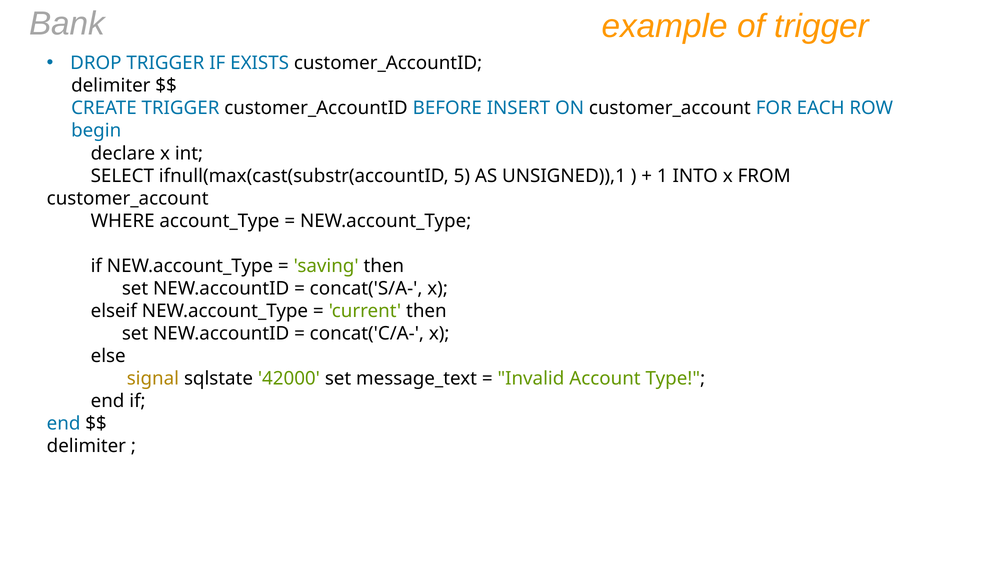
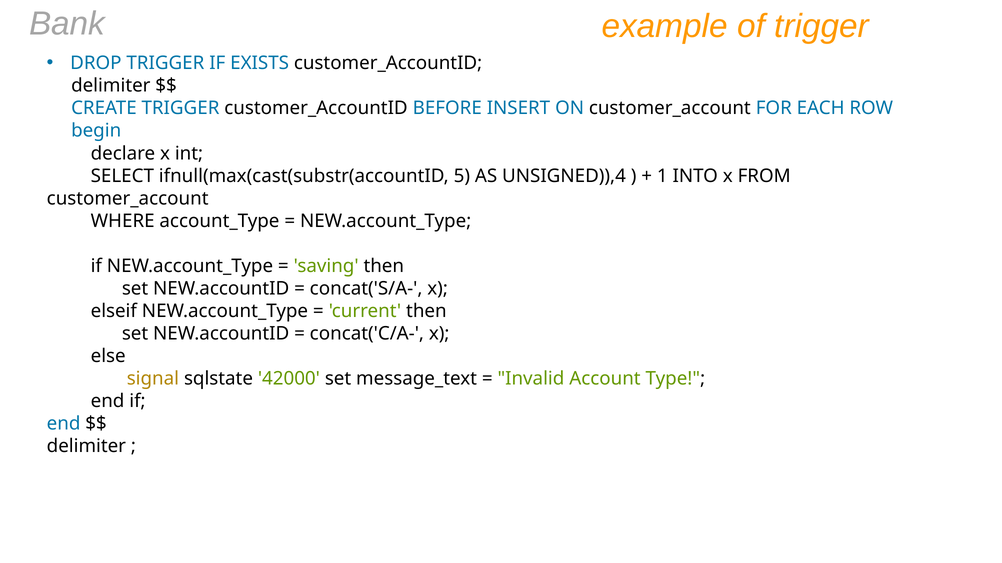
UNSIGNED)),1: UNSIGNED)),1 -> UNSIGNED)),4
